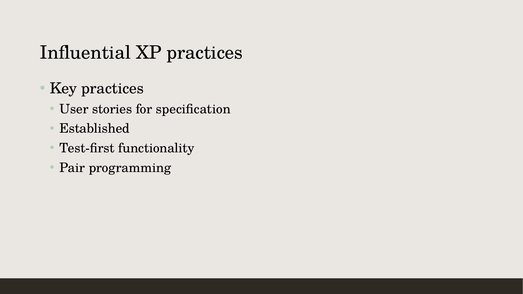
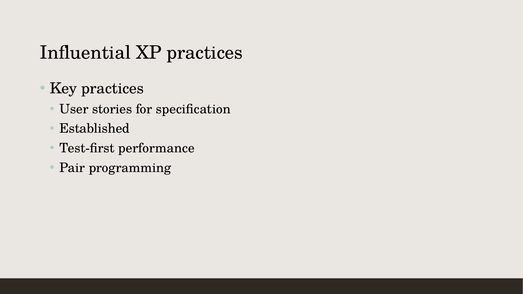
functionality: functionality -> performance
